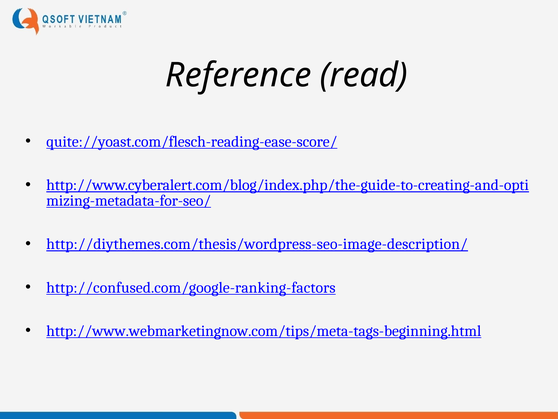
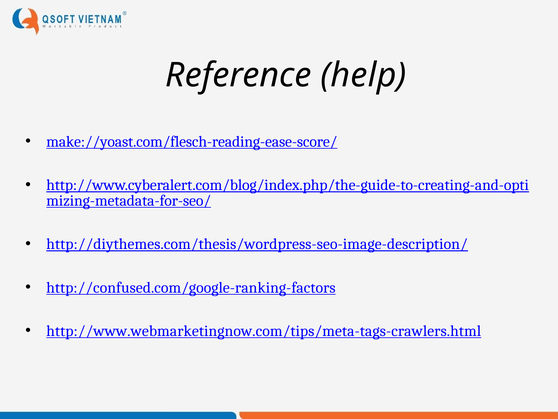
read: read -> help
quite://yoast.com/flesch-reading-ease-score/: quite://yoast.com/flesch-reading-ease-score/ -> make://yoast.com/flesch-reading-ease-score/
http://www.webmarketingnow.com/tips/meta-tags-beginning.html: http://www.webmarketingnow.com/tips/meta-tags-beginning.html -> http://www.webmarketingnow.com/tips/meta-tags-crawlers.html
